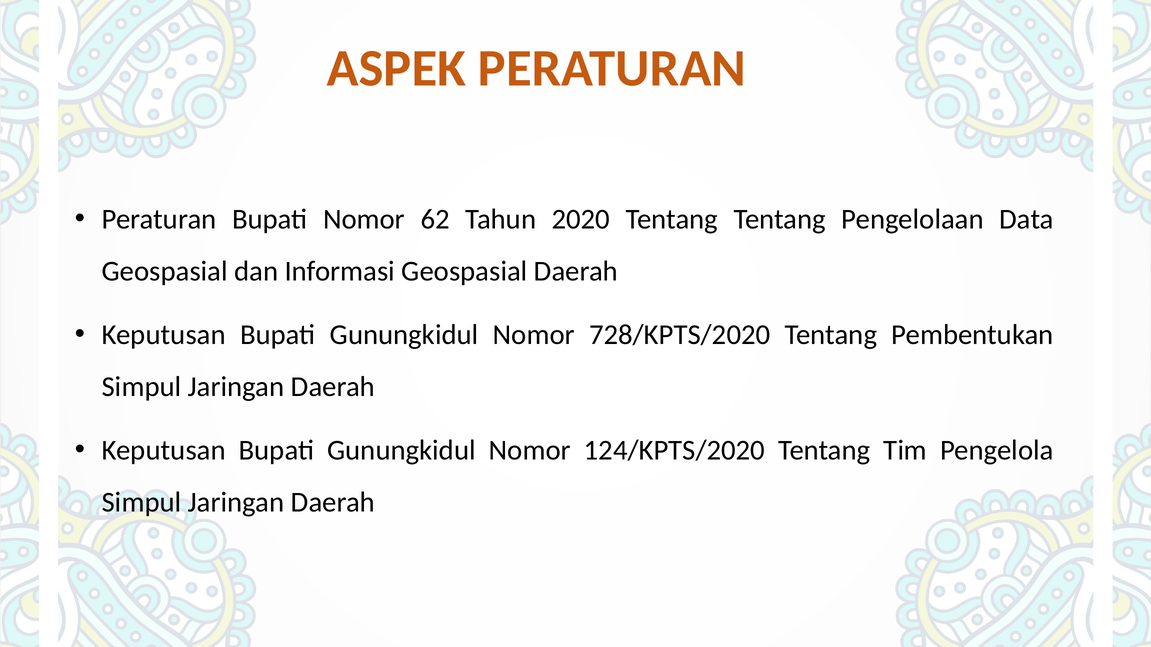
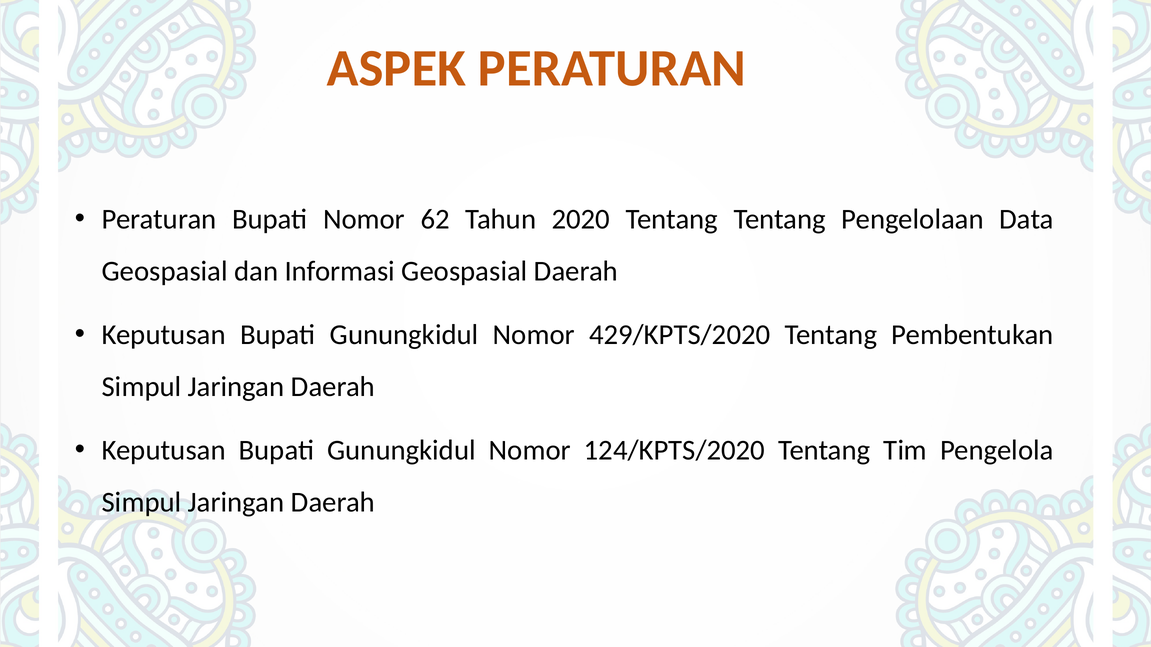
728/KPTS/2020: 728/KPTS/2020 -> 429/KPTS/2020
